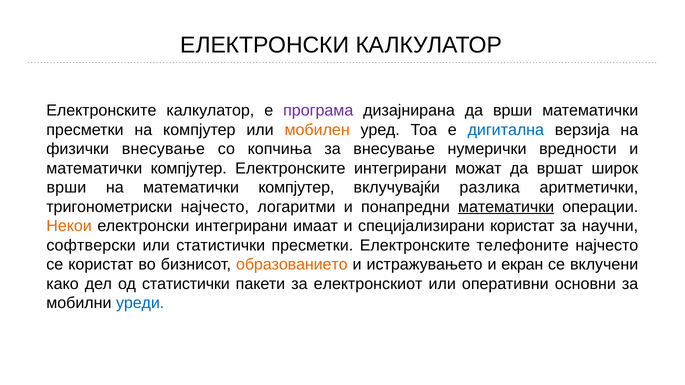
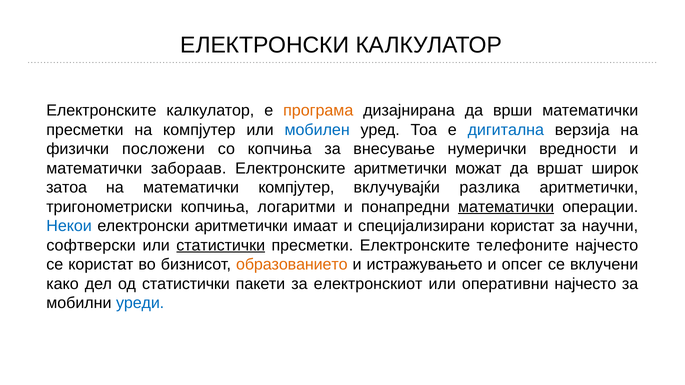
програма colour: purple -> orange
мобилен colour: orange -> blue
физички внесување: внесување -> посложени
компјутер at (189, 168): компјутер -> забораав
Електронските интегрирани: интегрирани -> аритметички
врши at (66, 188): врши -> затоа
тригонометриски најчесто: најчесто -> копчиња
Некои colour: orange -> blue
електронски интегрирани: интегрирани -> аритметички
статистички at (221, 245) underline: none -> present
екран: екран -> опсег
оперативни основни: основни -> најчесто
